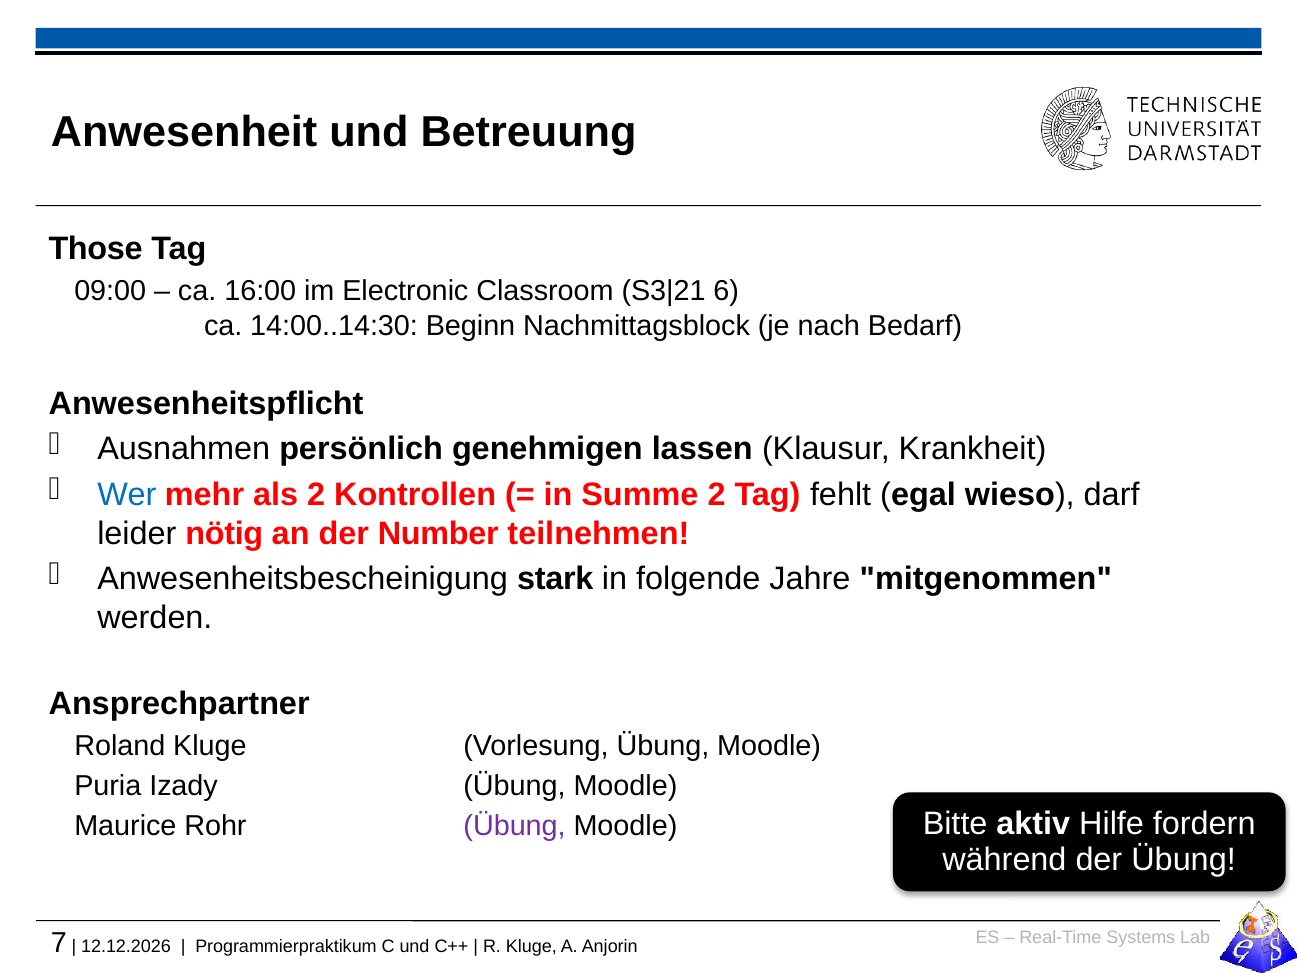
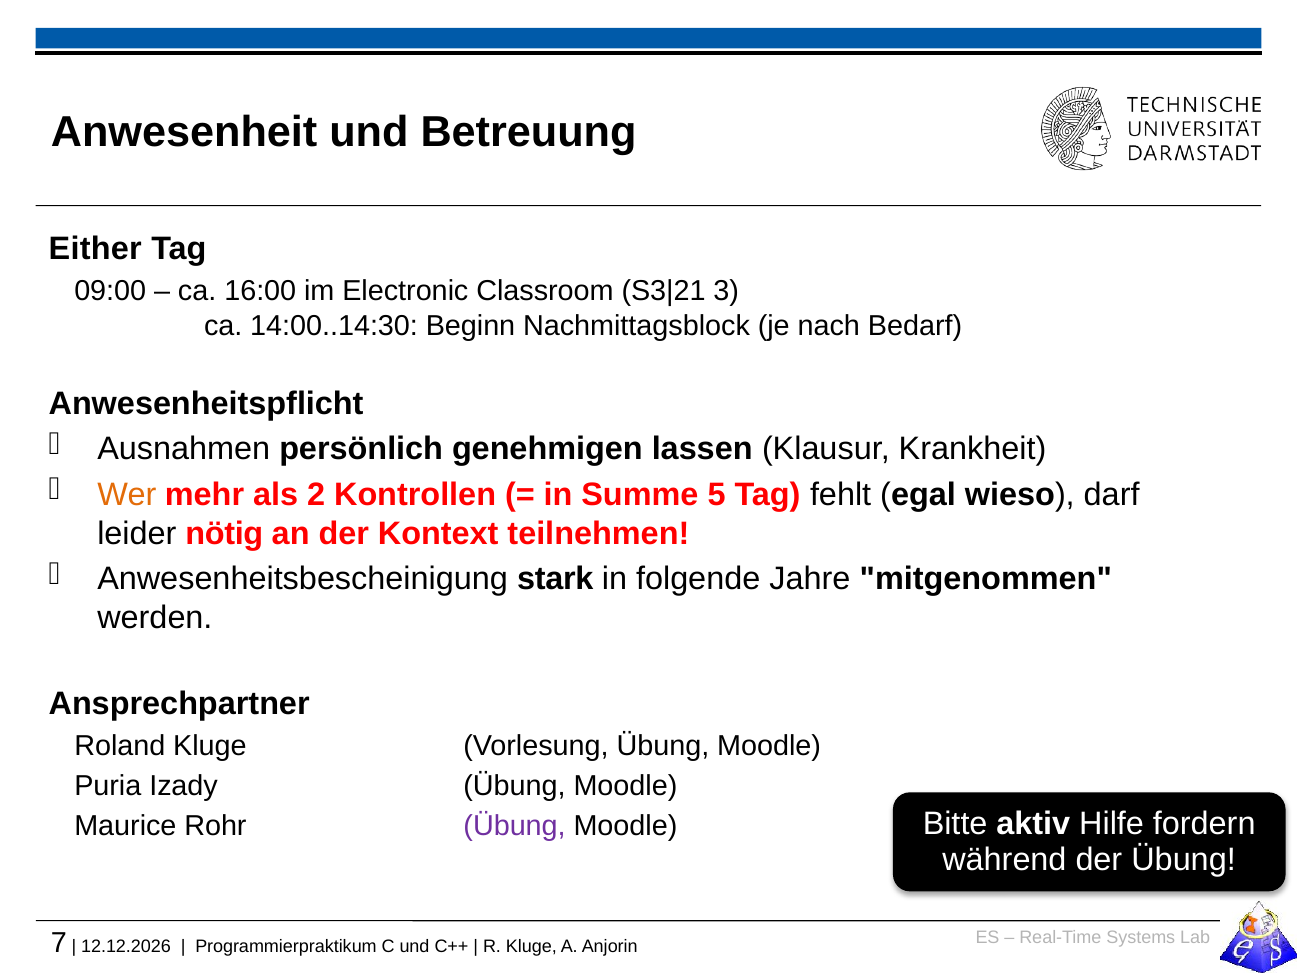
Those: Those -> Either
6: 6 -> 3
Wer colour: blue -> orange
Summe 2: 2 -> 5
Number: Number -> Kontext
